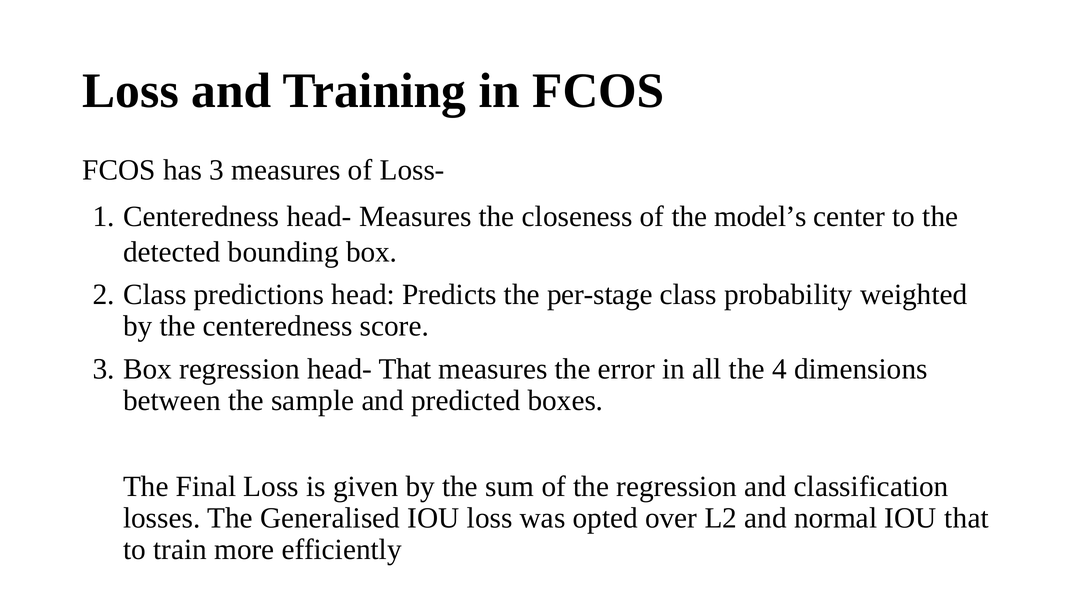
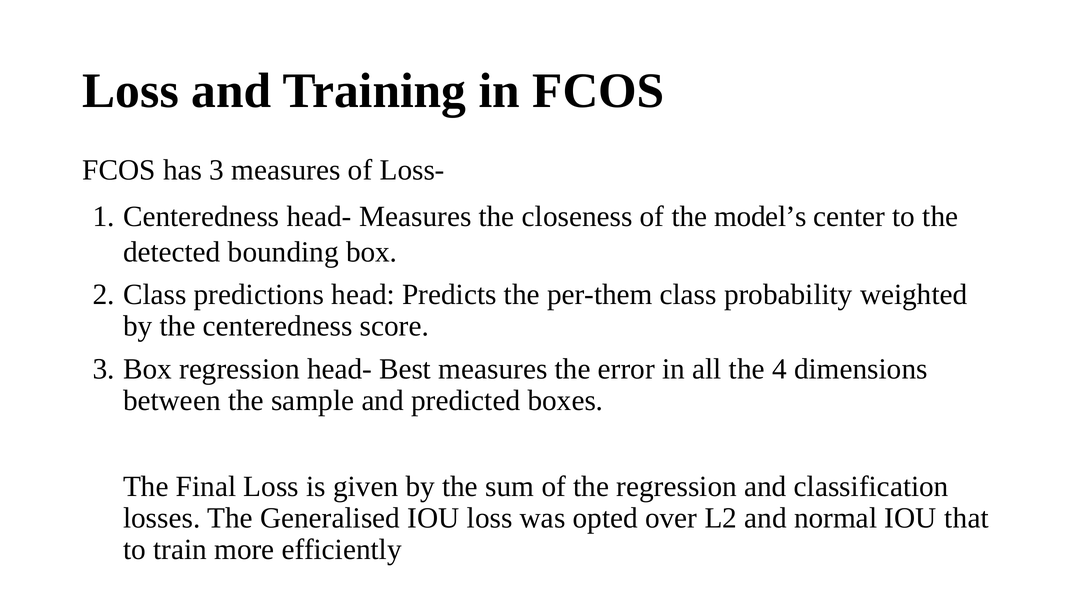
per-stage: per-stage -> per-them
head- That: That -> Best
